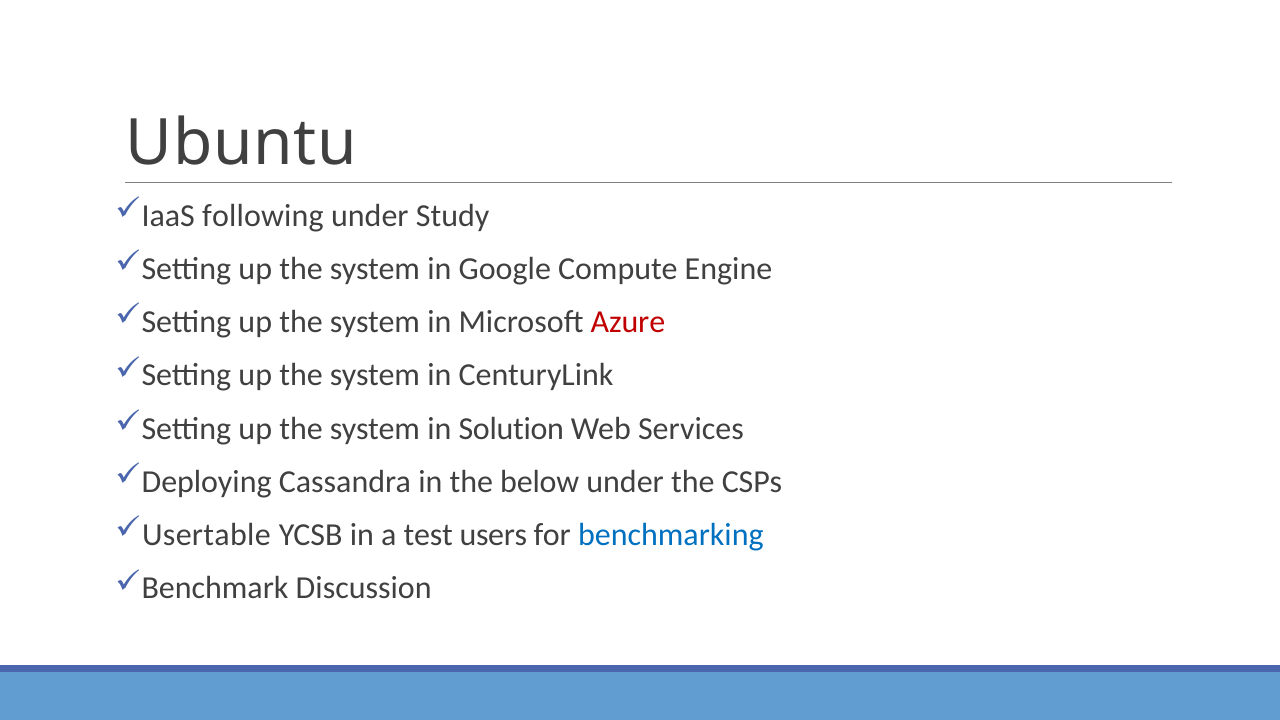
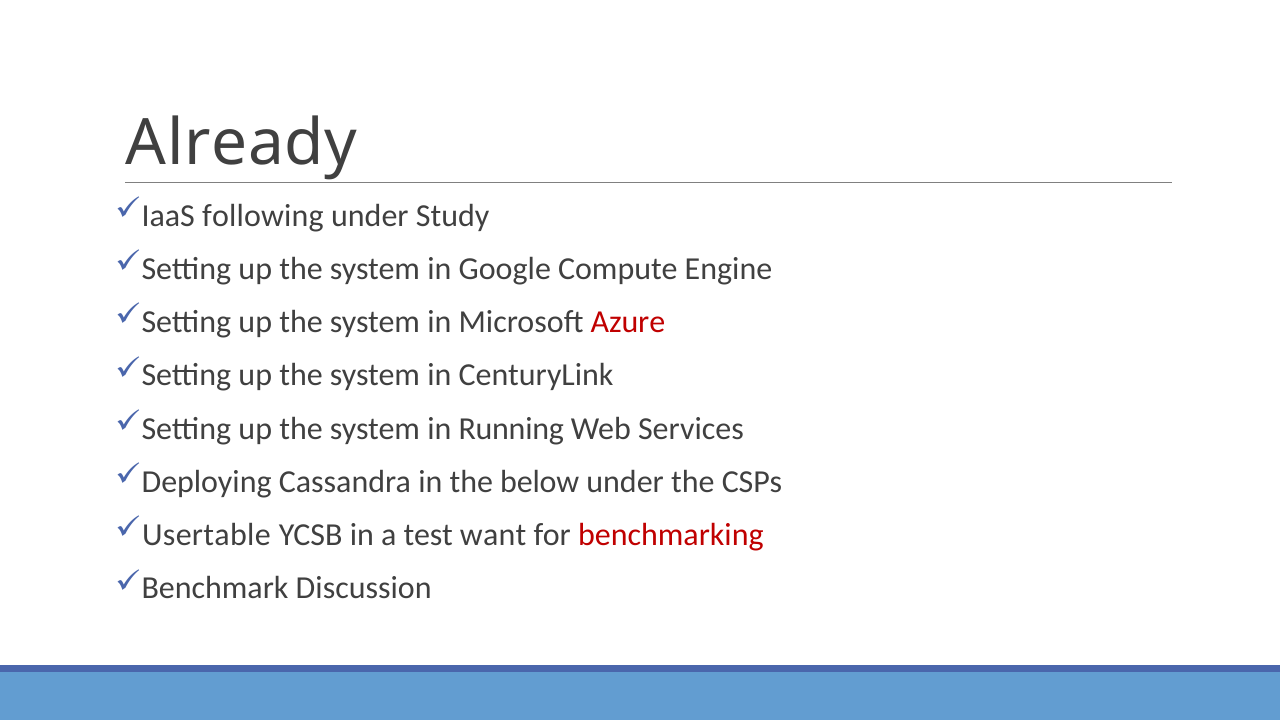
Ubuntu: Ubuntu -> Already
Solution: Solution -> Running
users: users -> want
benchmarking colour: blue -> red
